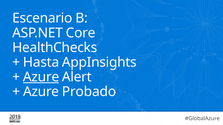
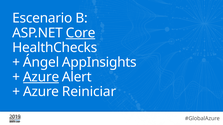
Core underline: none -> present
Hasta: Hasta -> Ángel
Probado: Probado -> Reiniciar
